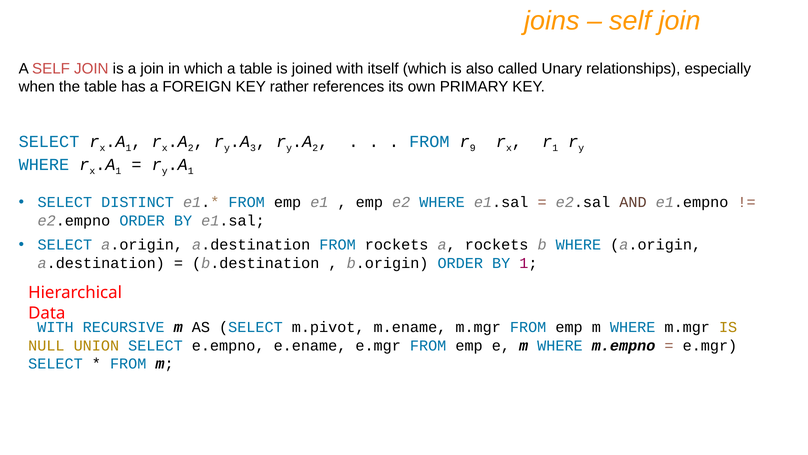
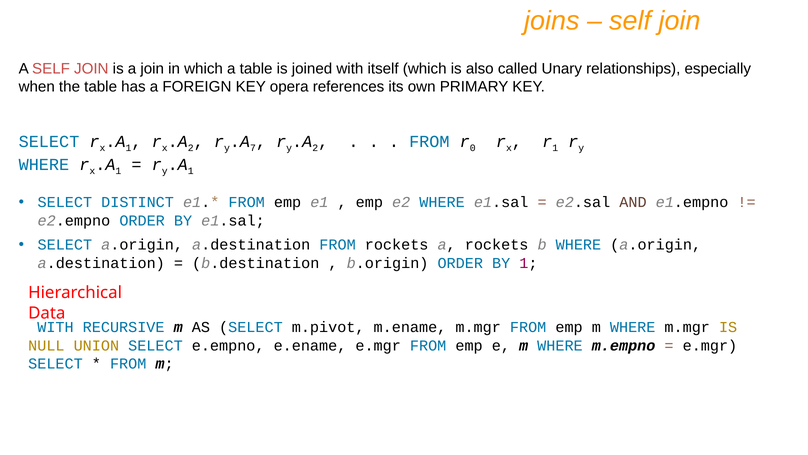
rather: rather -> opera
3: 3 -> 7
9: 9 -> 0
